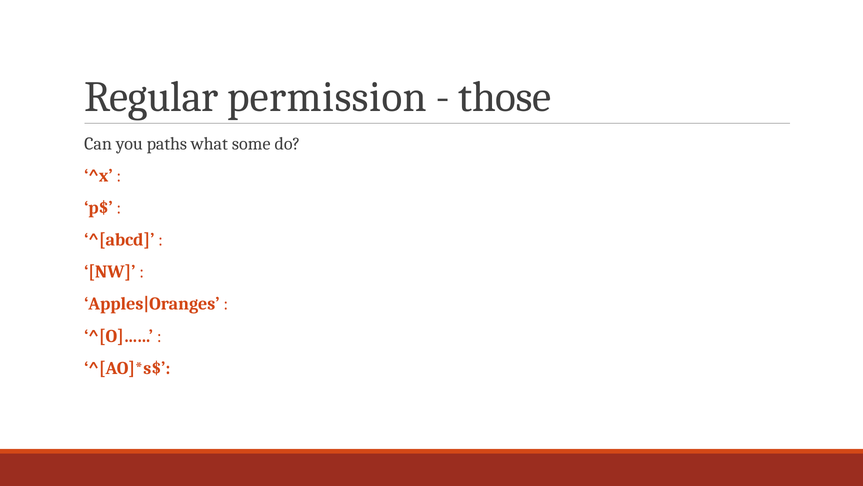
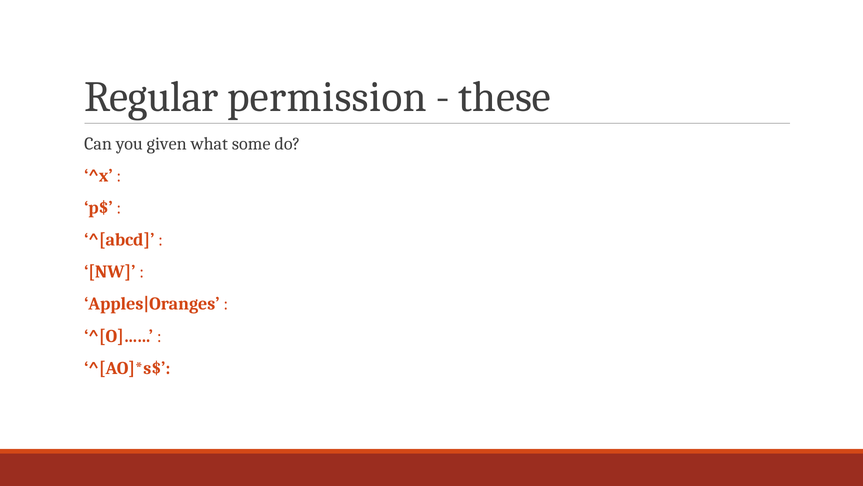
those: those -> these
paths: paths -> given
